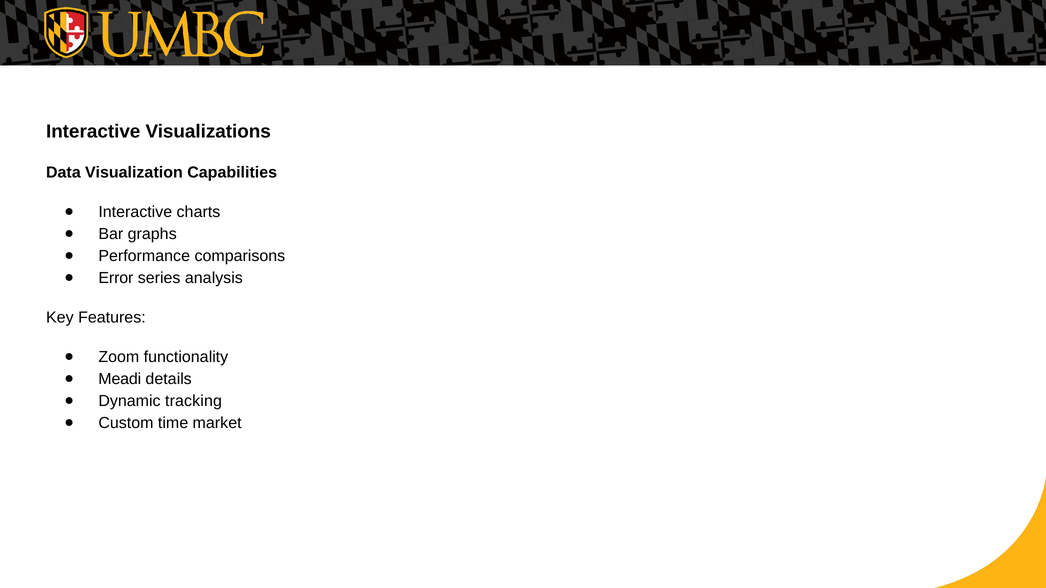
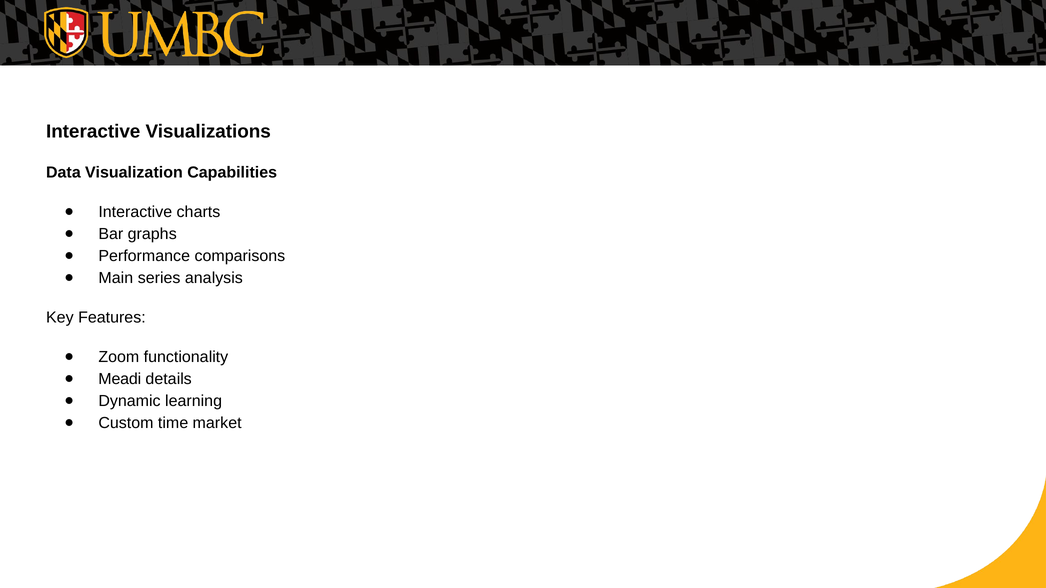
Error: Error -> Main
tracking: tracking -> learning
